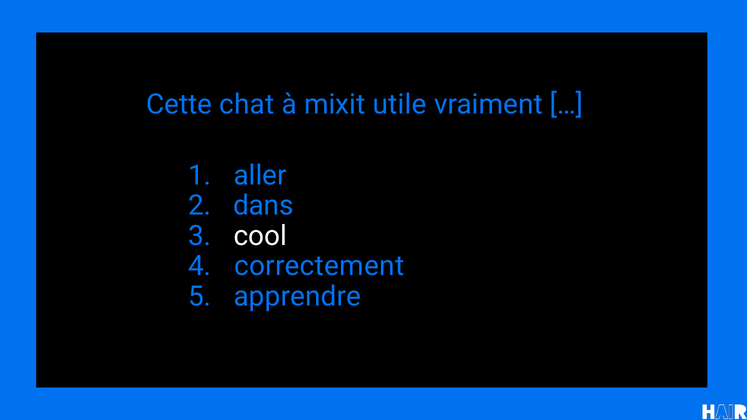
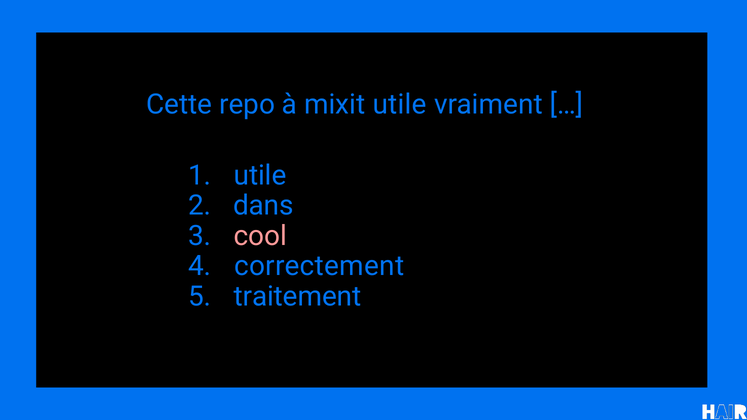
chat: chat -> repo
aller at (260, 175): aller -> utile
cool colour: white -> pink
apprendre: apprendre -> traitement
